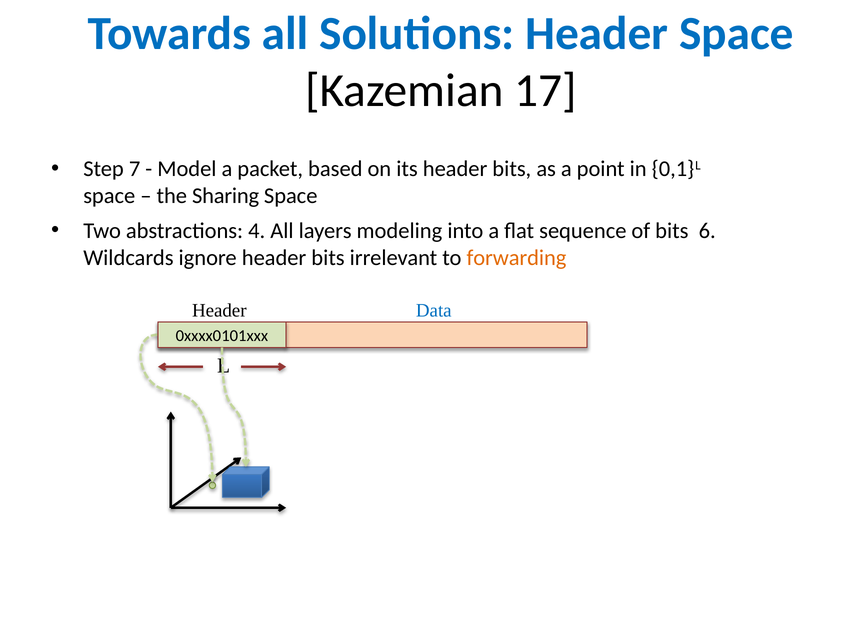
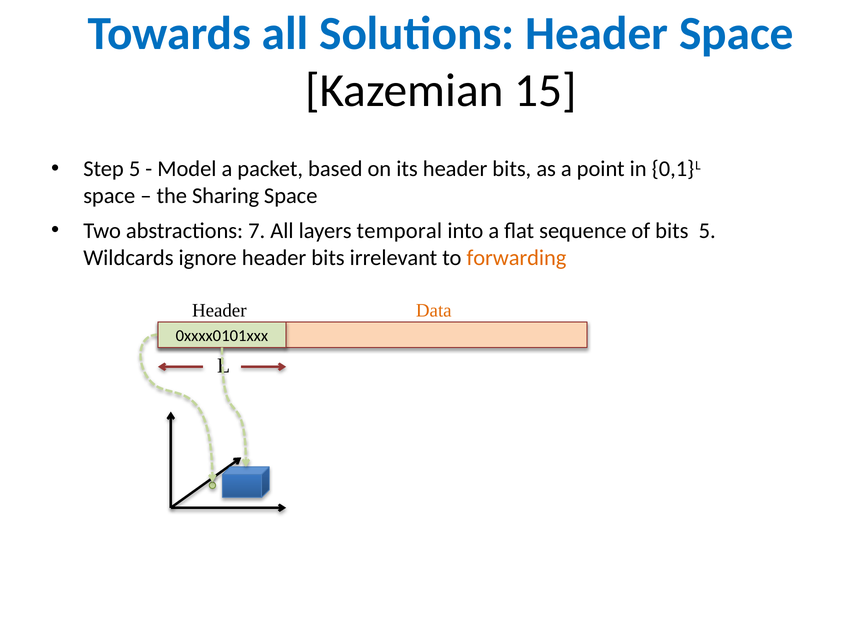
17: 17 -> 15
Step 7: 7 -> 5
4: 4 -> 7
modeling: modeling -> temporal
bits 6: 6 -> 5
Data colour: blue -> orange
